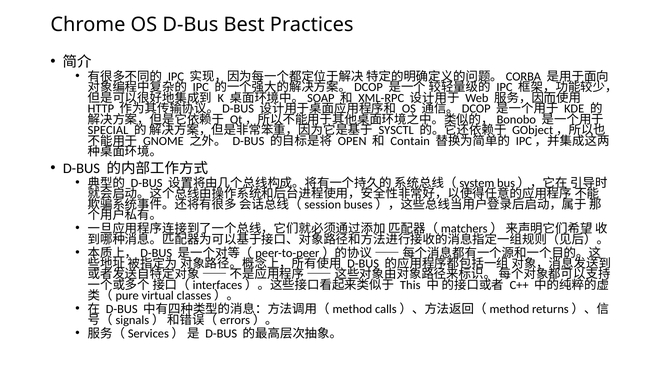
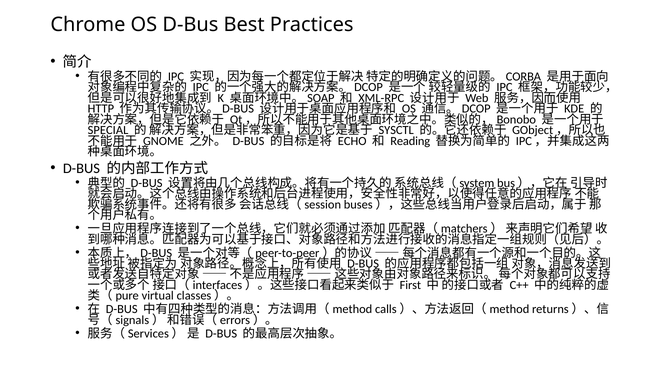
OPEN: OPEN -> ECHO
Contain: Contain -> Reading
This: This -> First
